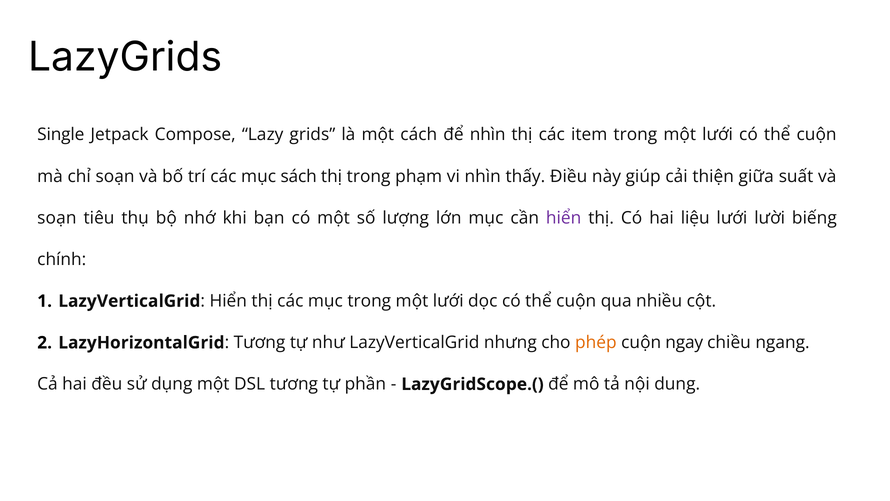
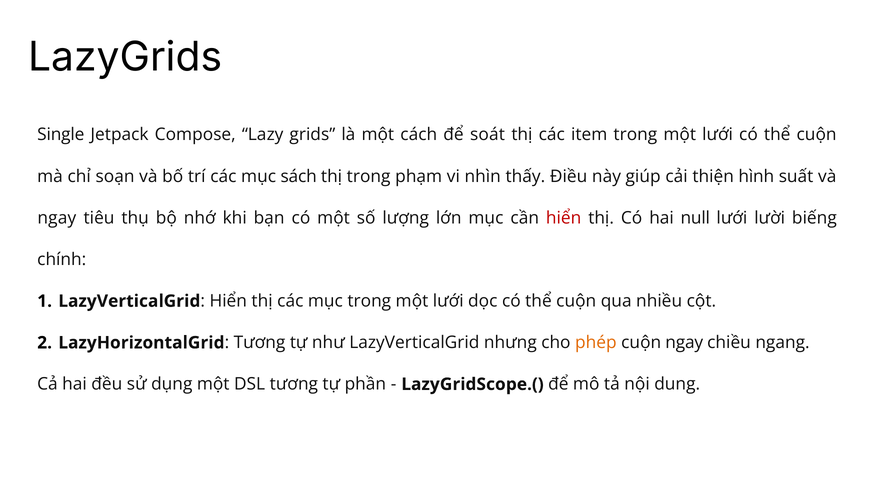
để nhìn: nhìn -> soát
giữa: giữa -> hình
soạn at (57, 218): soạn -> ngay
hiển at (564, 218) colour: purple -> red
liệu: liệu -> null
